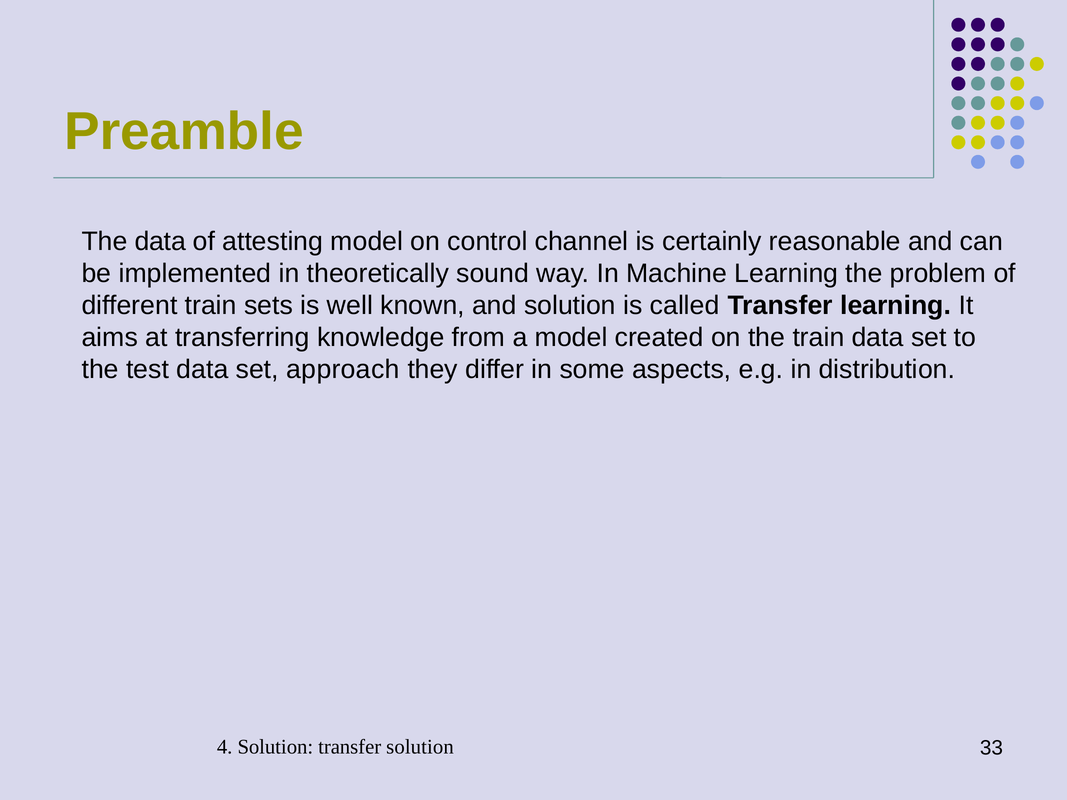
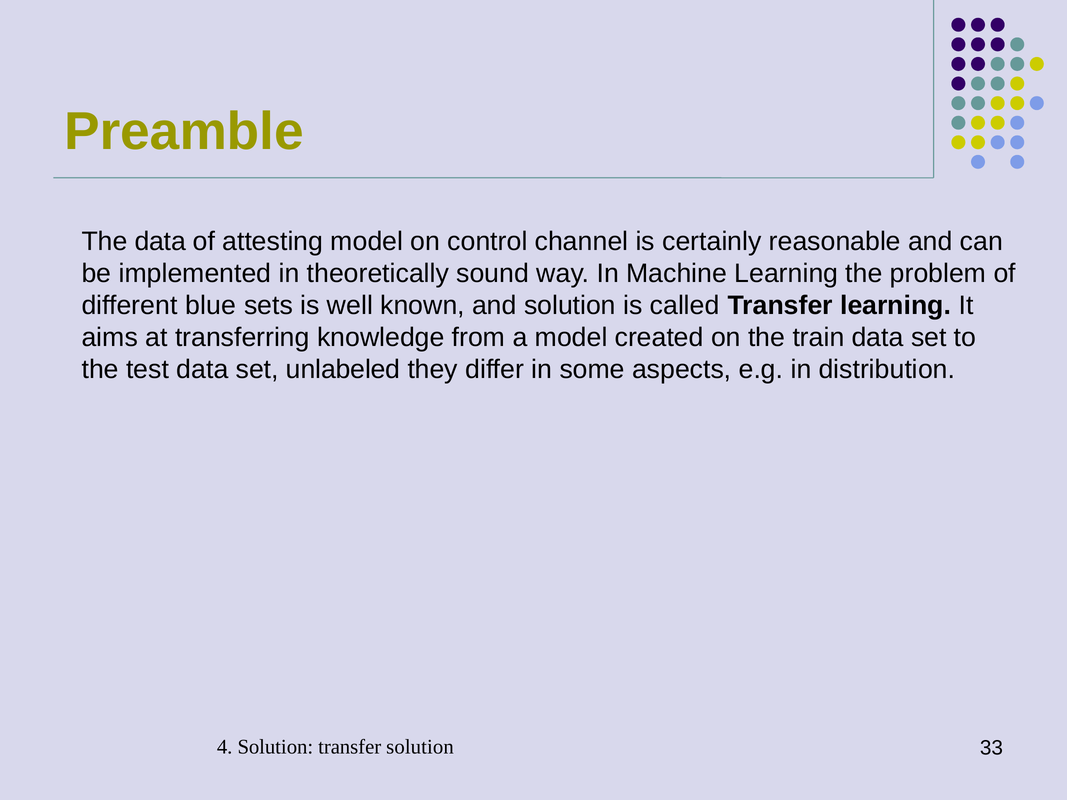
different train: train -> blue
approach: approach -> unlabeled
